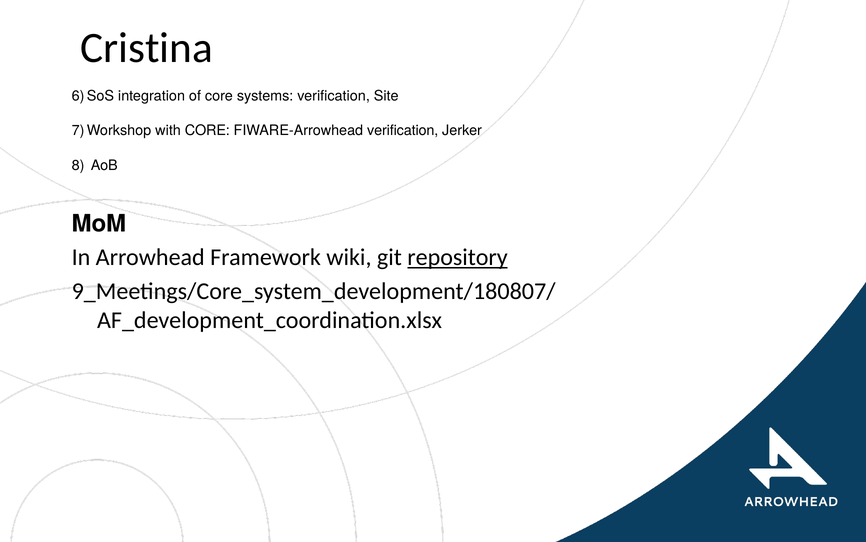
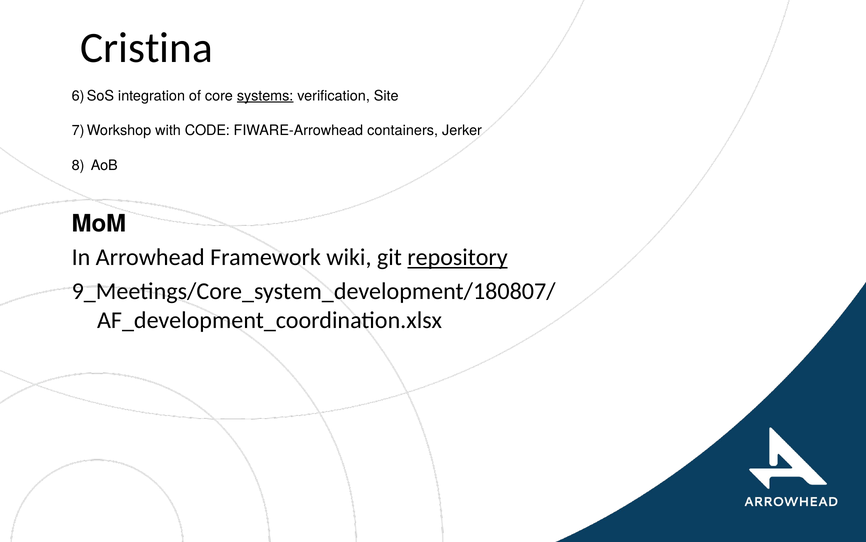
systems underline: none -> present
with CORE: CORE -> CODE
FIWARE-Arrowhead verification: verification -> containers
